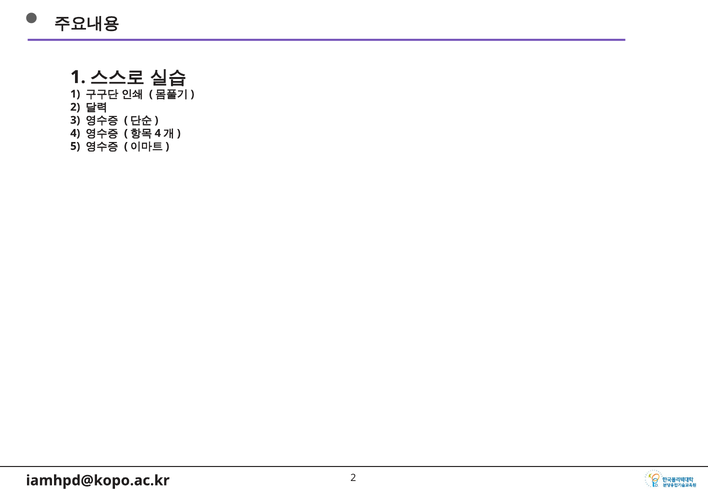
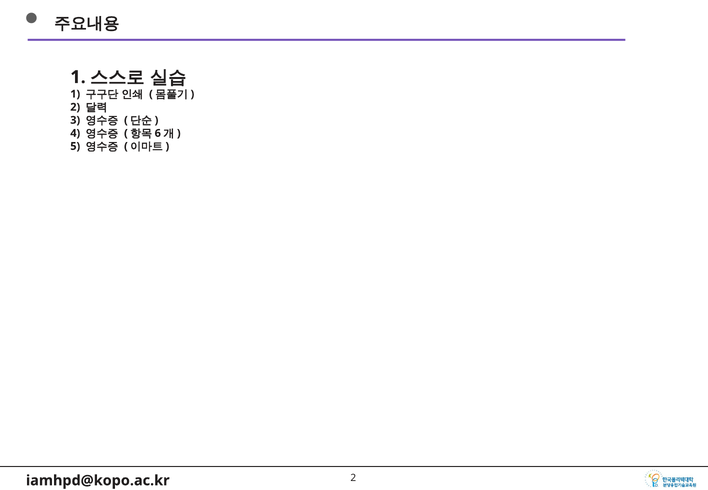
4 at (158, 133): 4 -> 6
